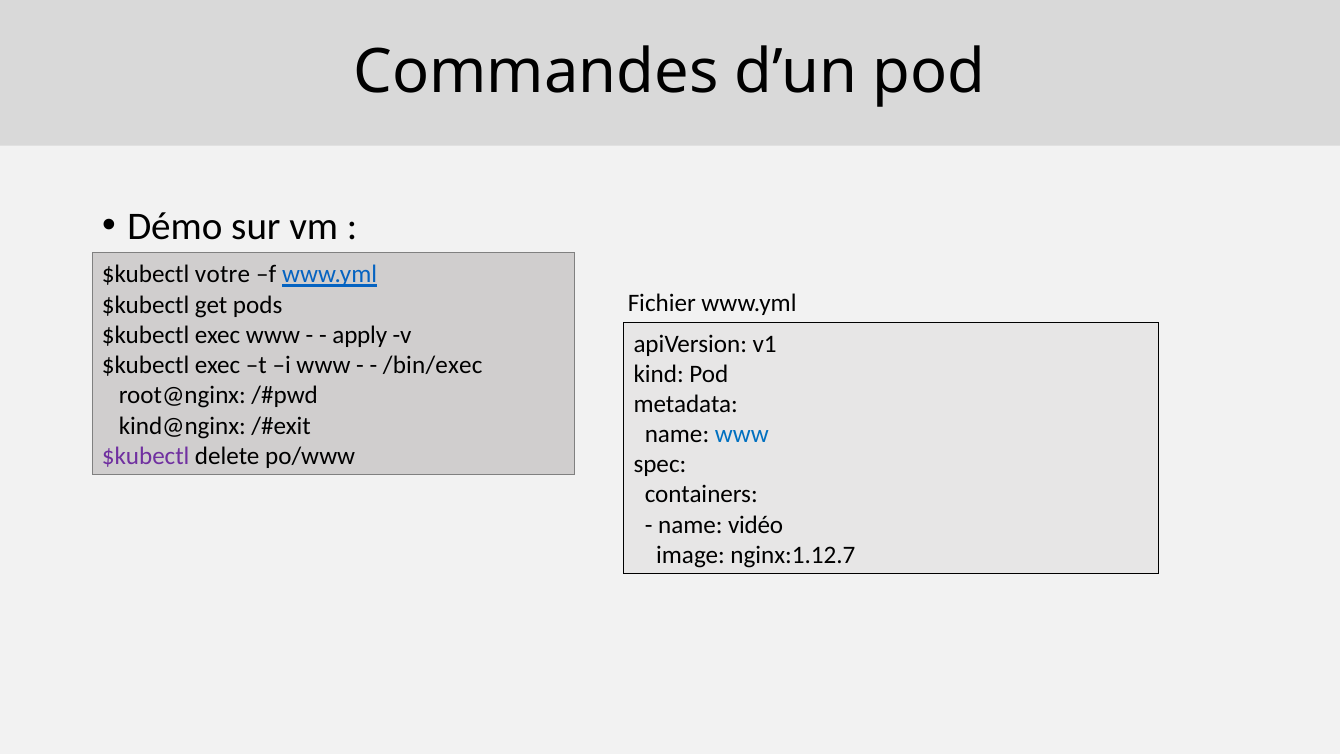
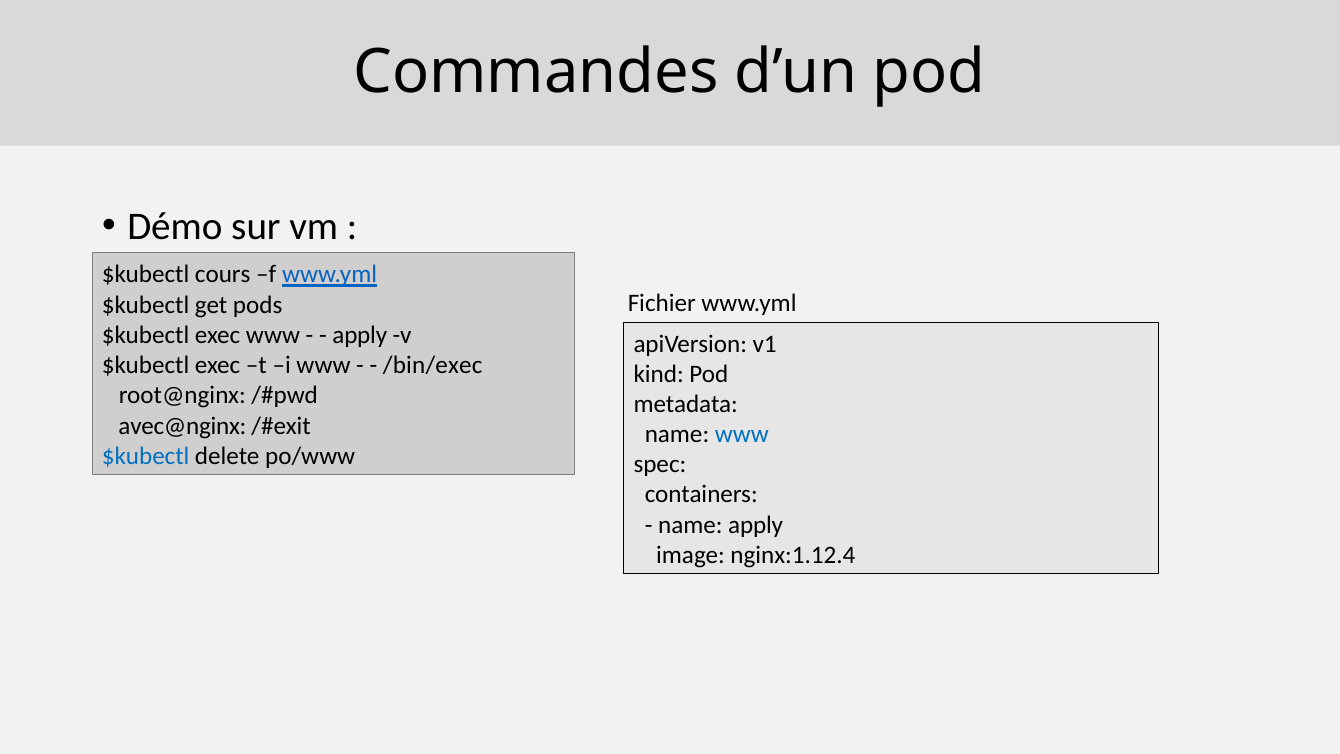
votre: votre -> cours
kind@nginx: kind@nginx -> avec@nginx
$kubectl at (146, 456) colour: purple -> blue
name vidéo: vidéo -> apply
nginx:1.12.7: nginx:1.12.7 -> nginx:1.12.4
